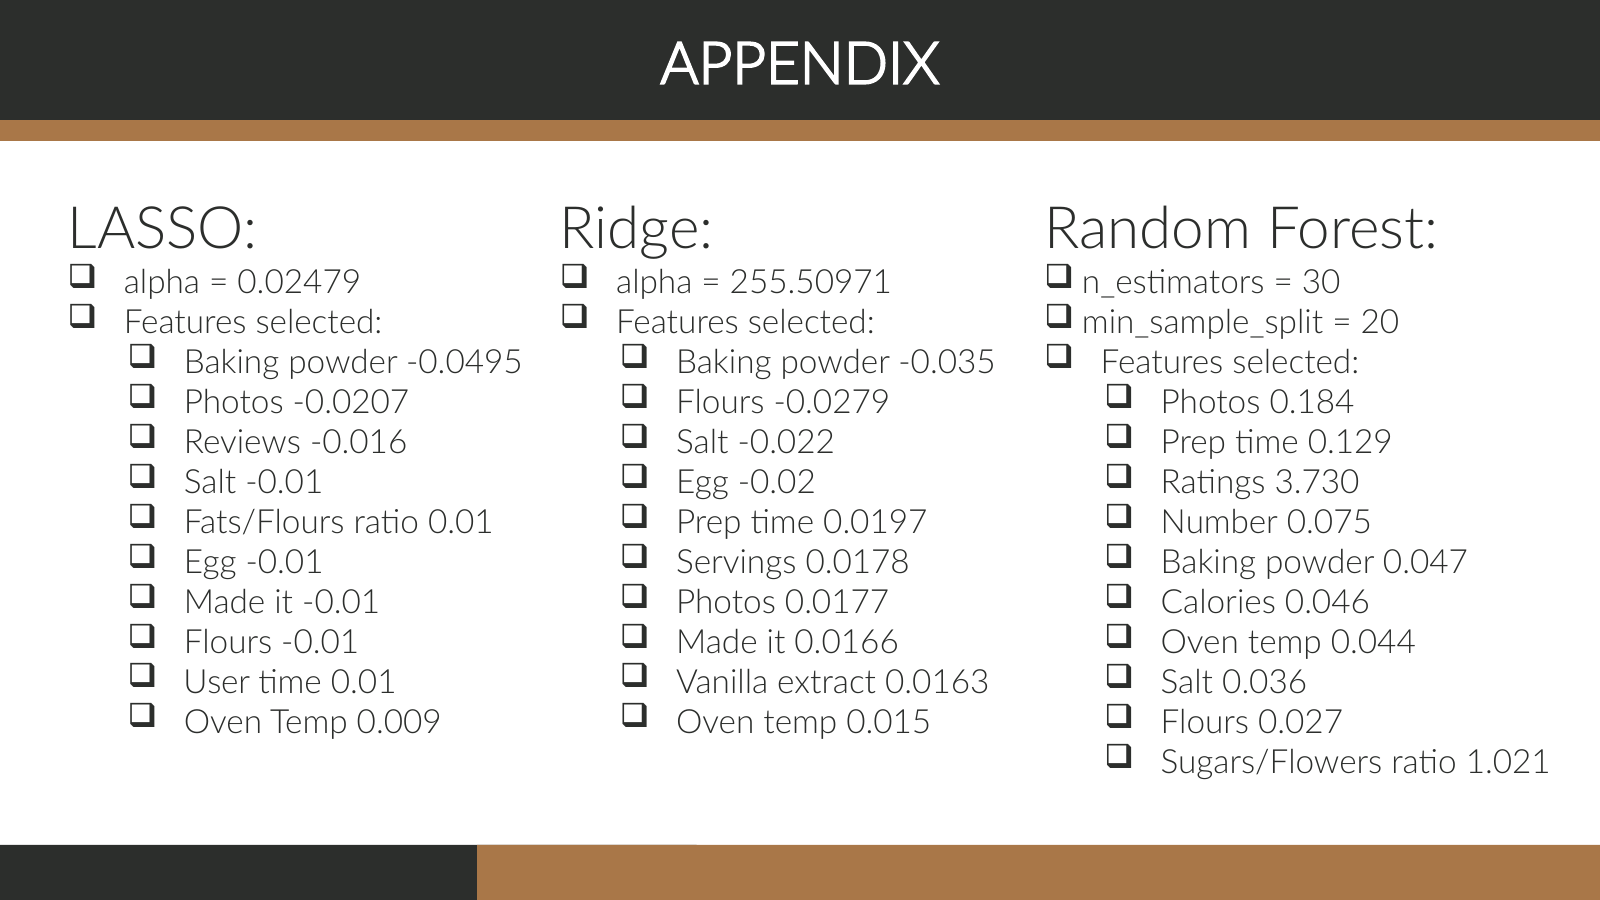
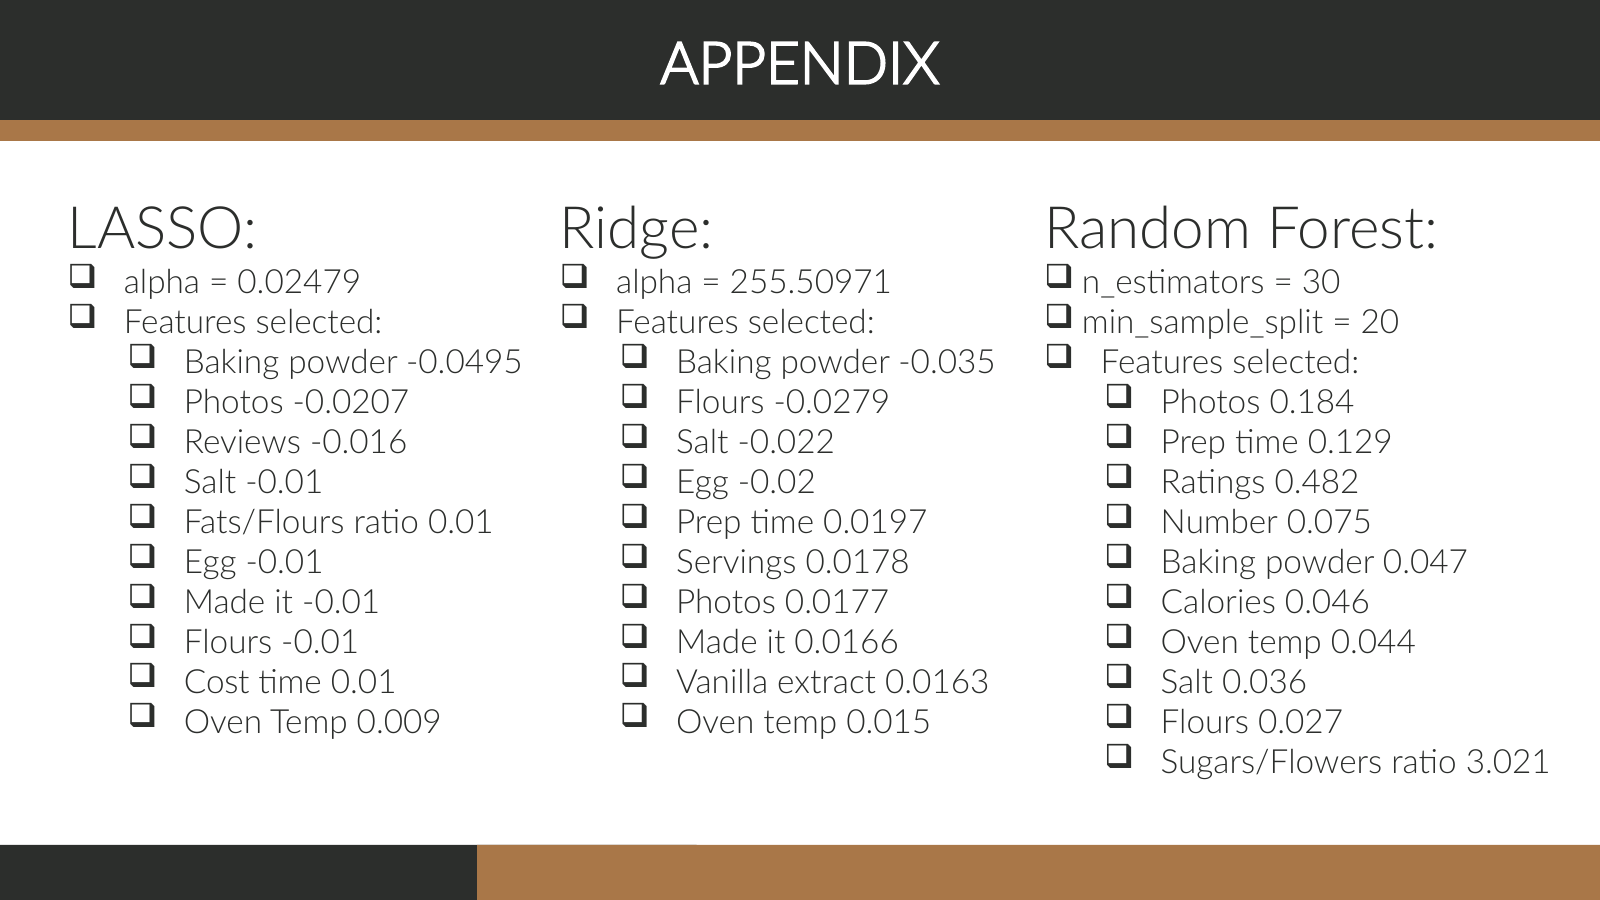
3.730: 3.730 -> 0.482
User: User -> Cost
1.021: 1.021 -> 3.021
